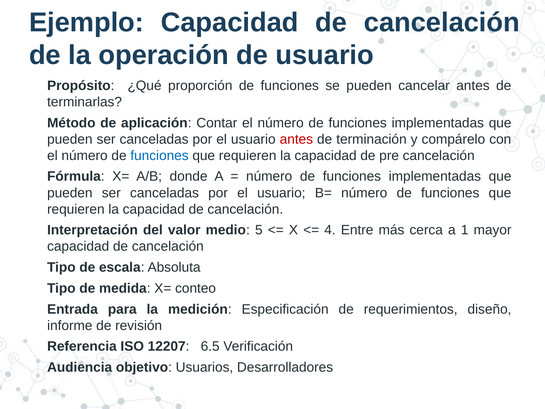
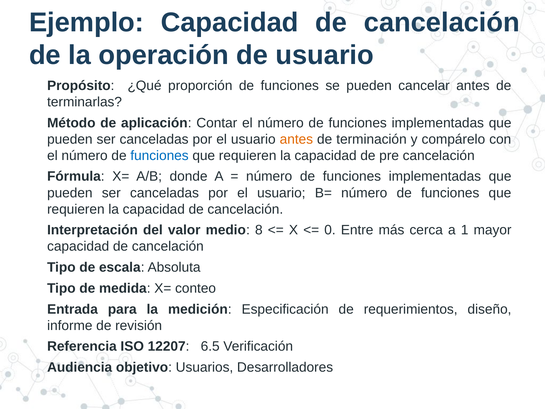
antes at (296, 139) colour: red -> orange
5: 5 -> 8
4: 4 -> 0
